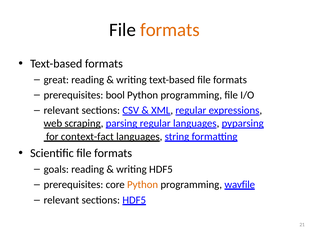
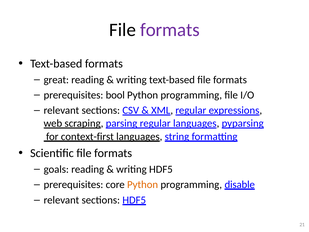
formats at (170, 30) colour: orange -> purple
context-fact: context-fact -> context-first
wavfile: wavfile -> disable
